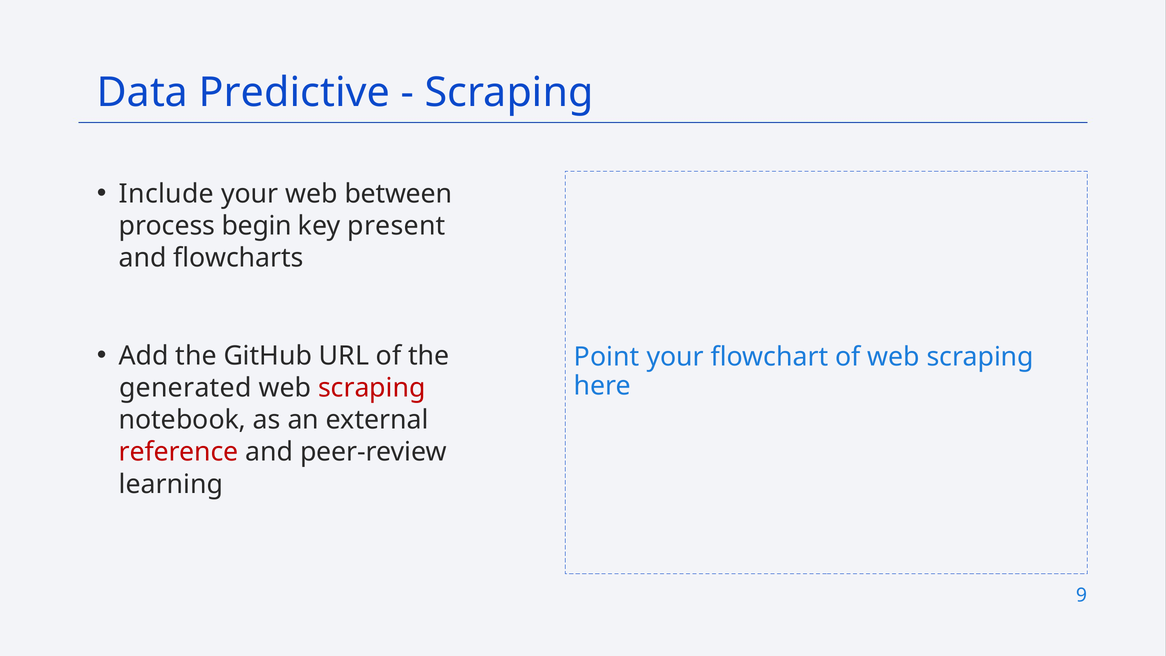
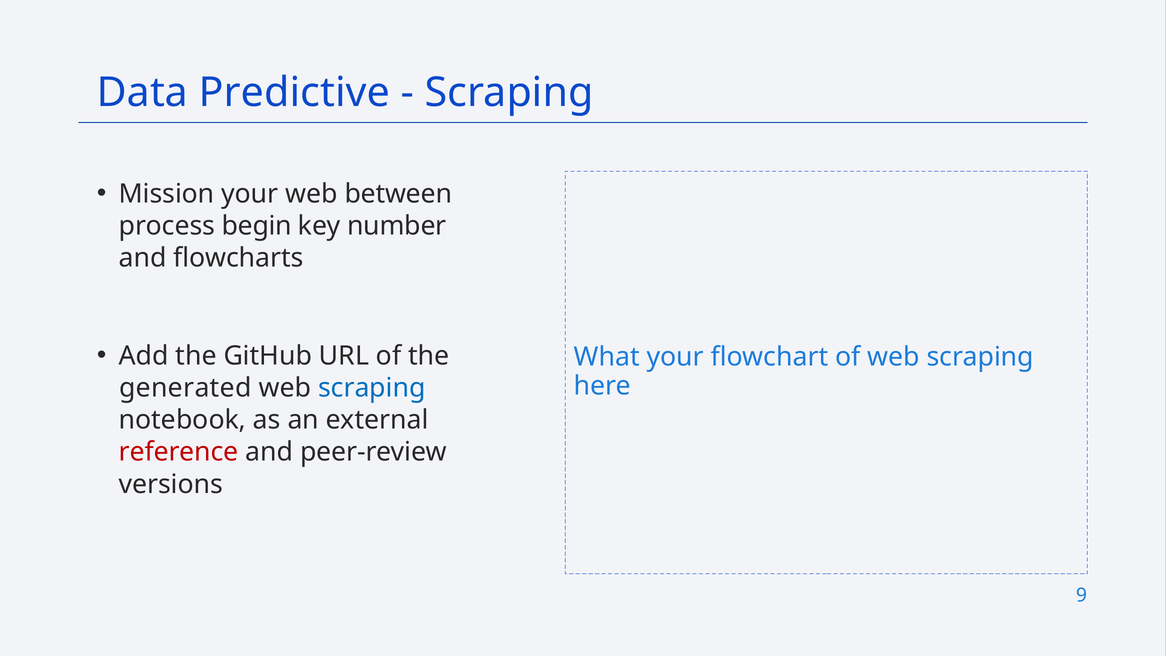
Include: Include -> Mission
present: present -> number
Point: Point -> What
scraping at (372, 388) colour: red -> blue
learning: learning -> versions
